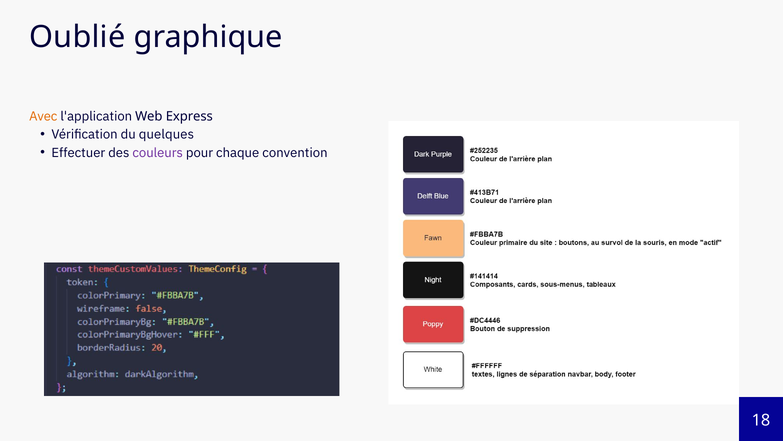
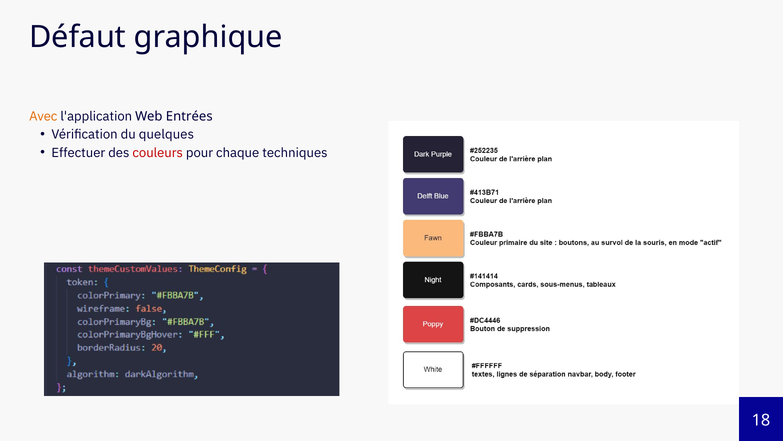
Oublié: Oublié -> Défaut
Express: Express -> Entrées
couleurs colour: purple -> red
convention: convention -> techniques
